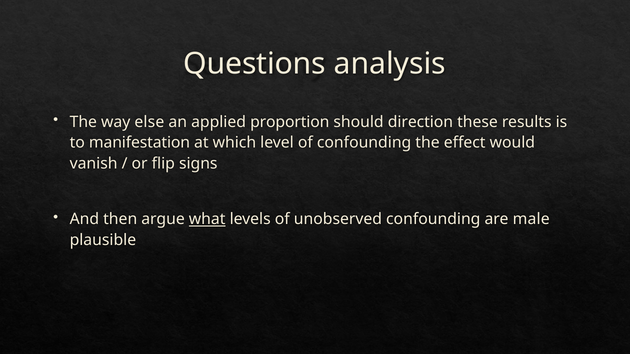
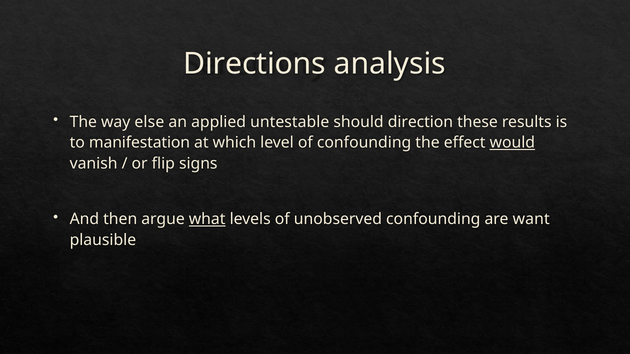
Questions: Questions -> Directions
proportion: proportion -> untestable
would underline: none -> present
male: male -> want
